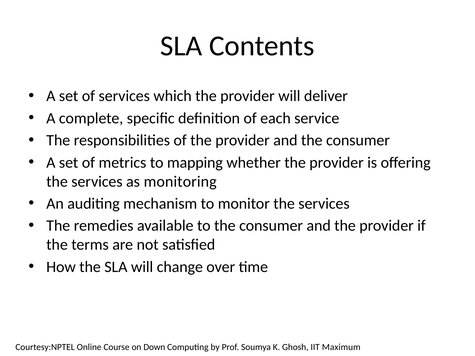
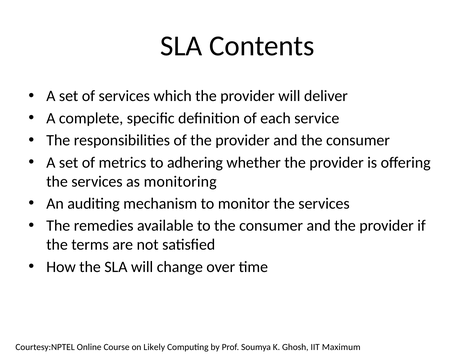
mapping: mapping -> adhering
Down: Down -> Likely
